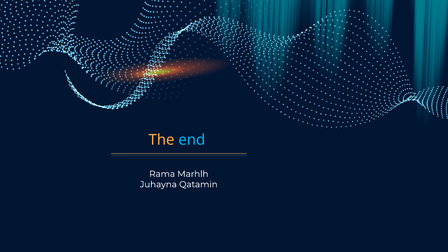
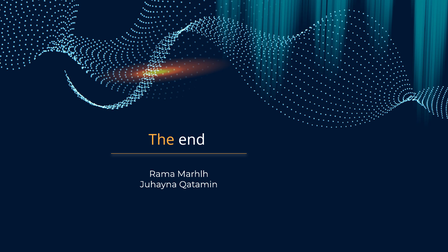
end colour: light blue -> white
